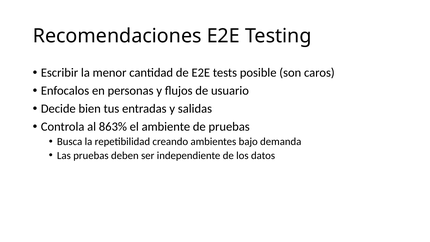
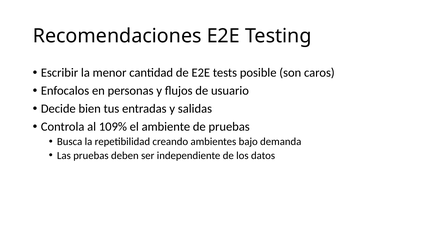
863%: 863% -> 109%
